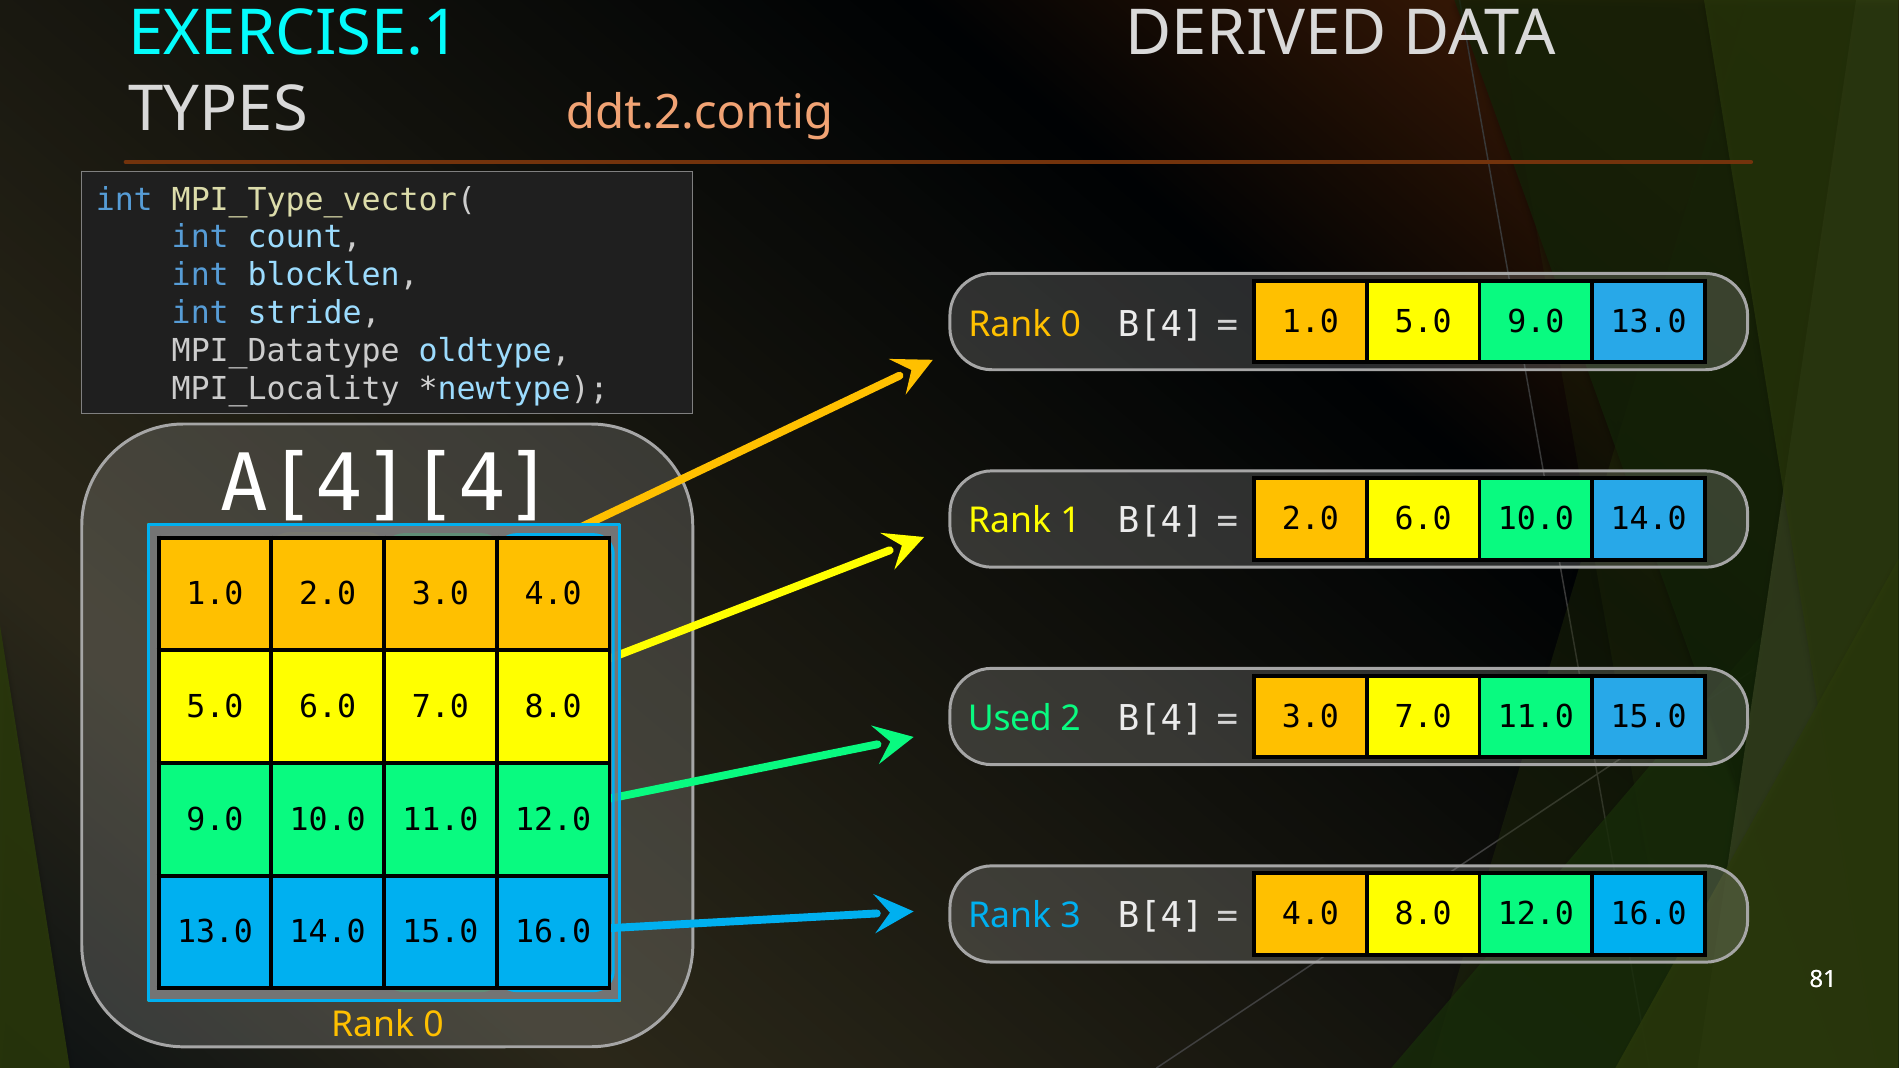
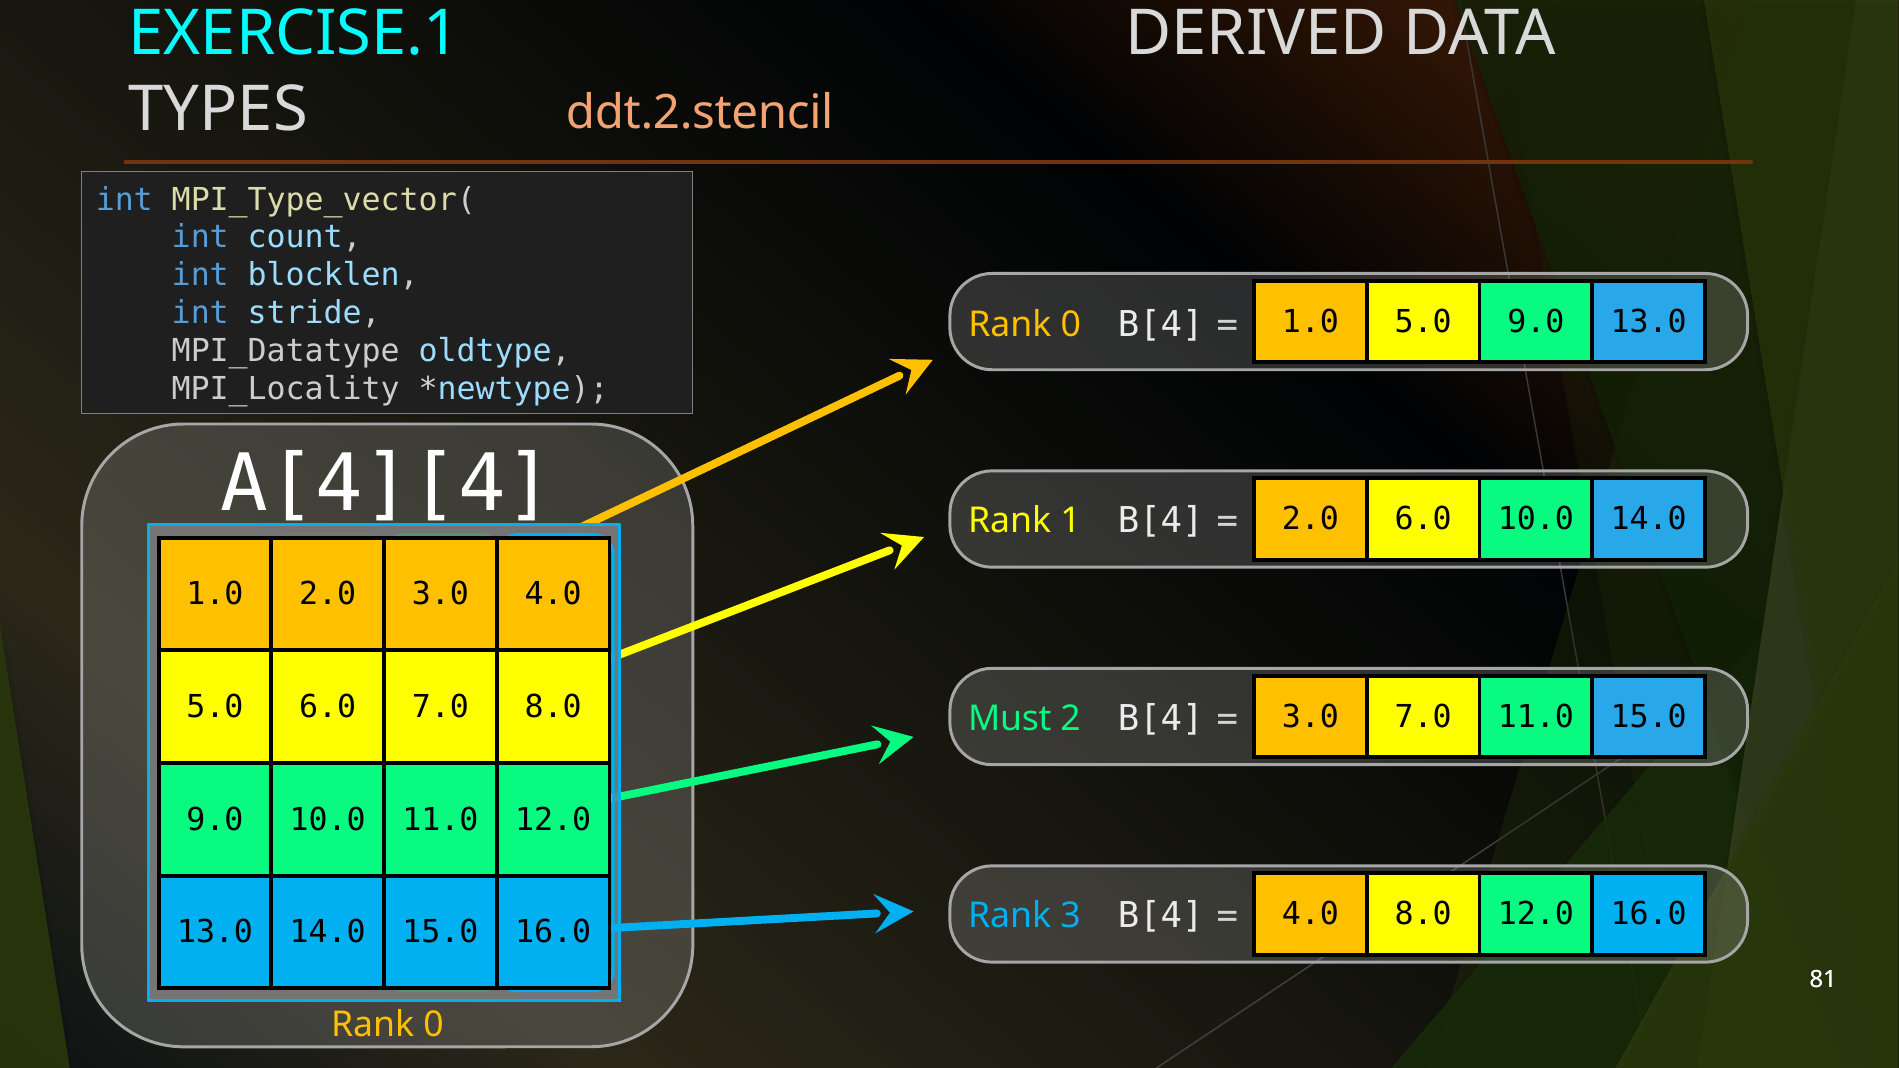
ddt.2.contig: ddt.2.contig -> ddt.2.stencil
Used: Used -> Must
